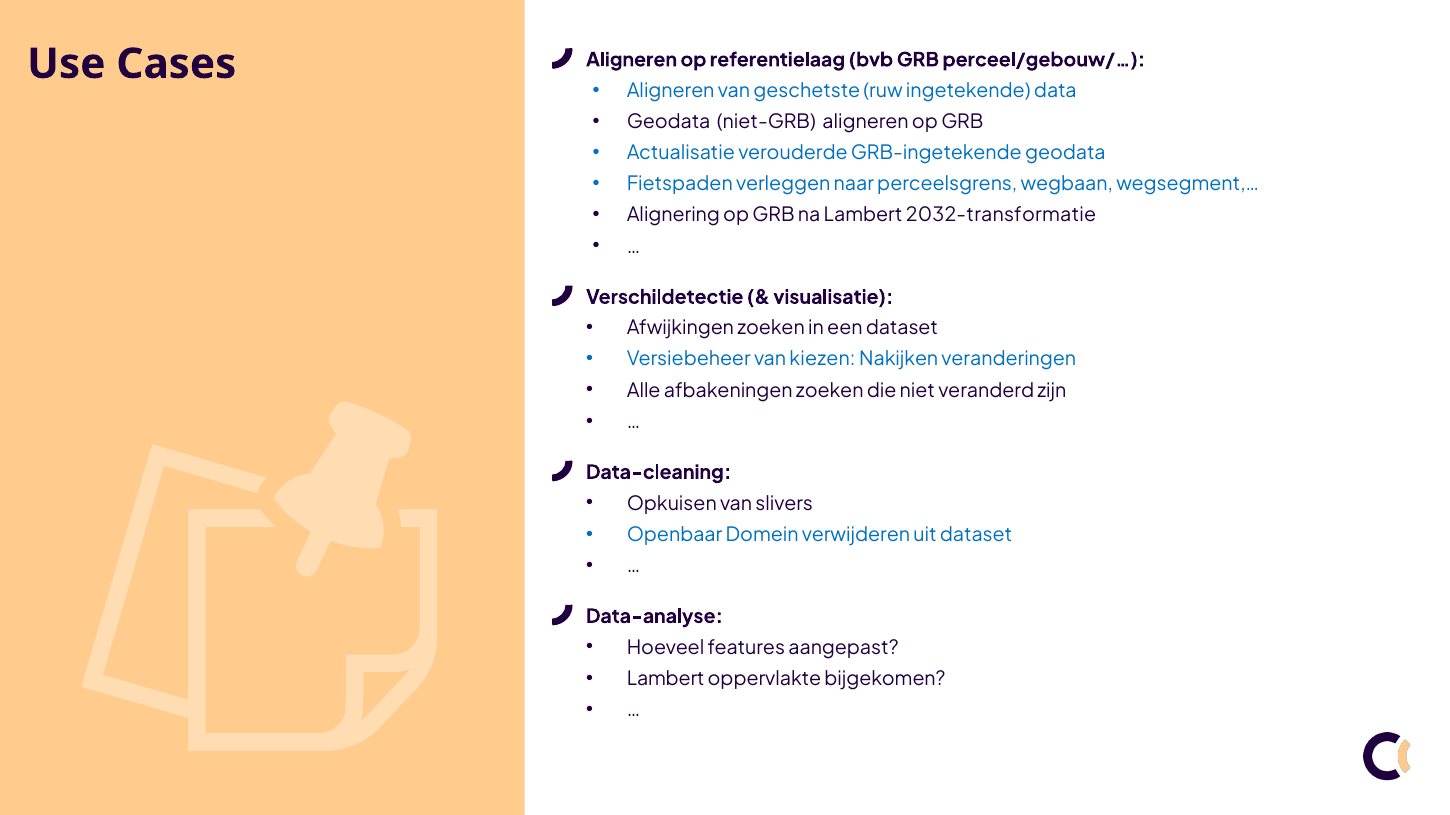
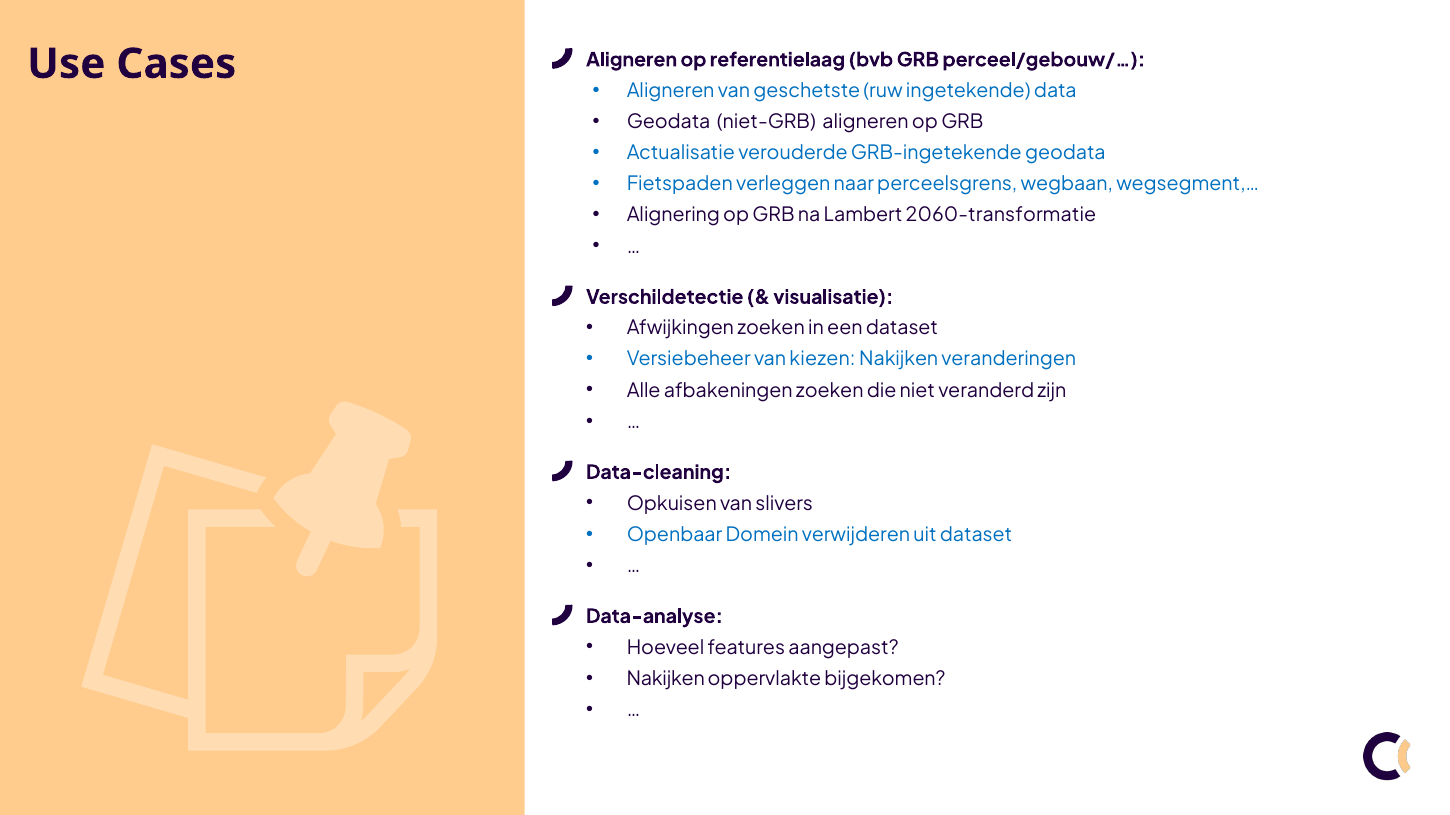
2032-transformatie: 2032-transformatie -> 2060-transformatie
Lambert at (666, 679): Lambert -> Nakijken
